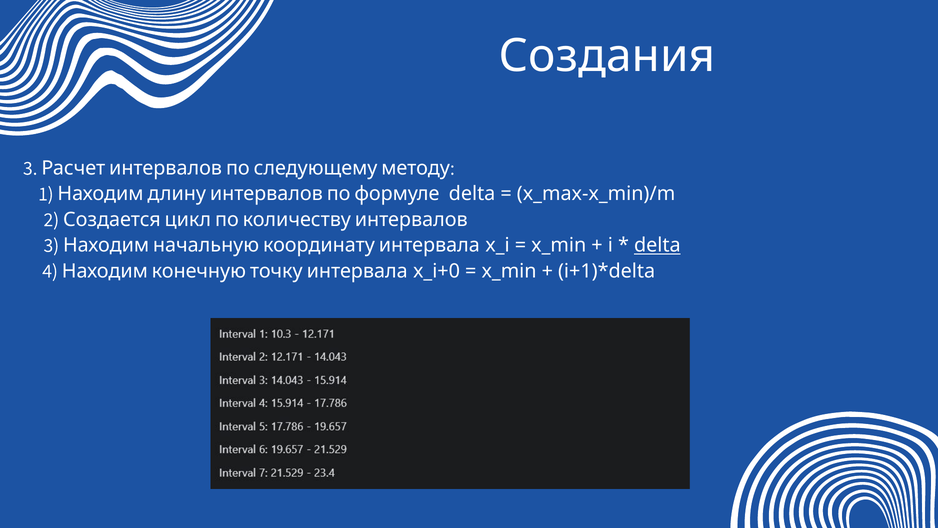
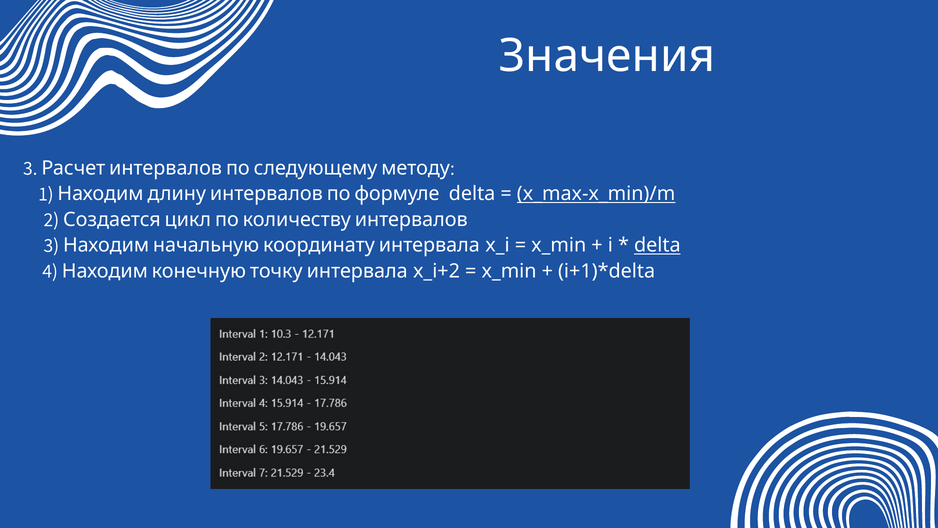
Создания: Создания -> Значения
x_max-x_min)/m underline: none -> present
x_i+0: x_i+0 -> x_i+2
